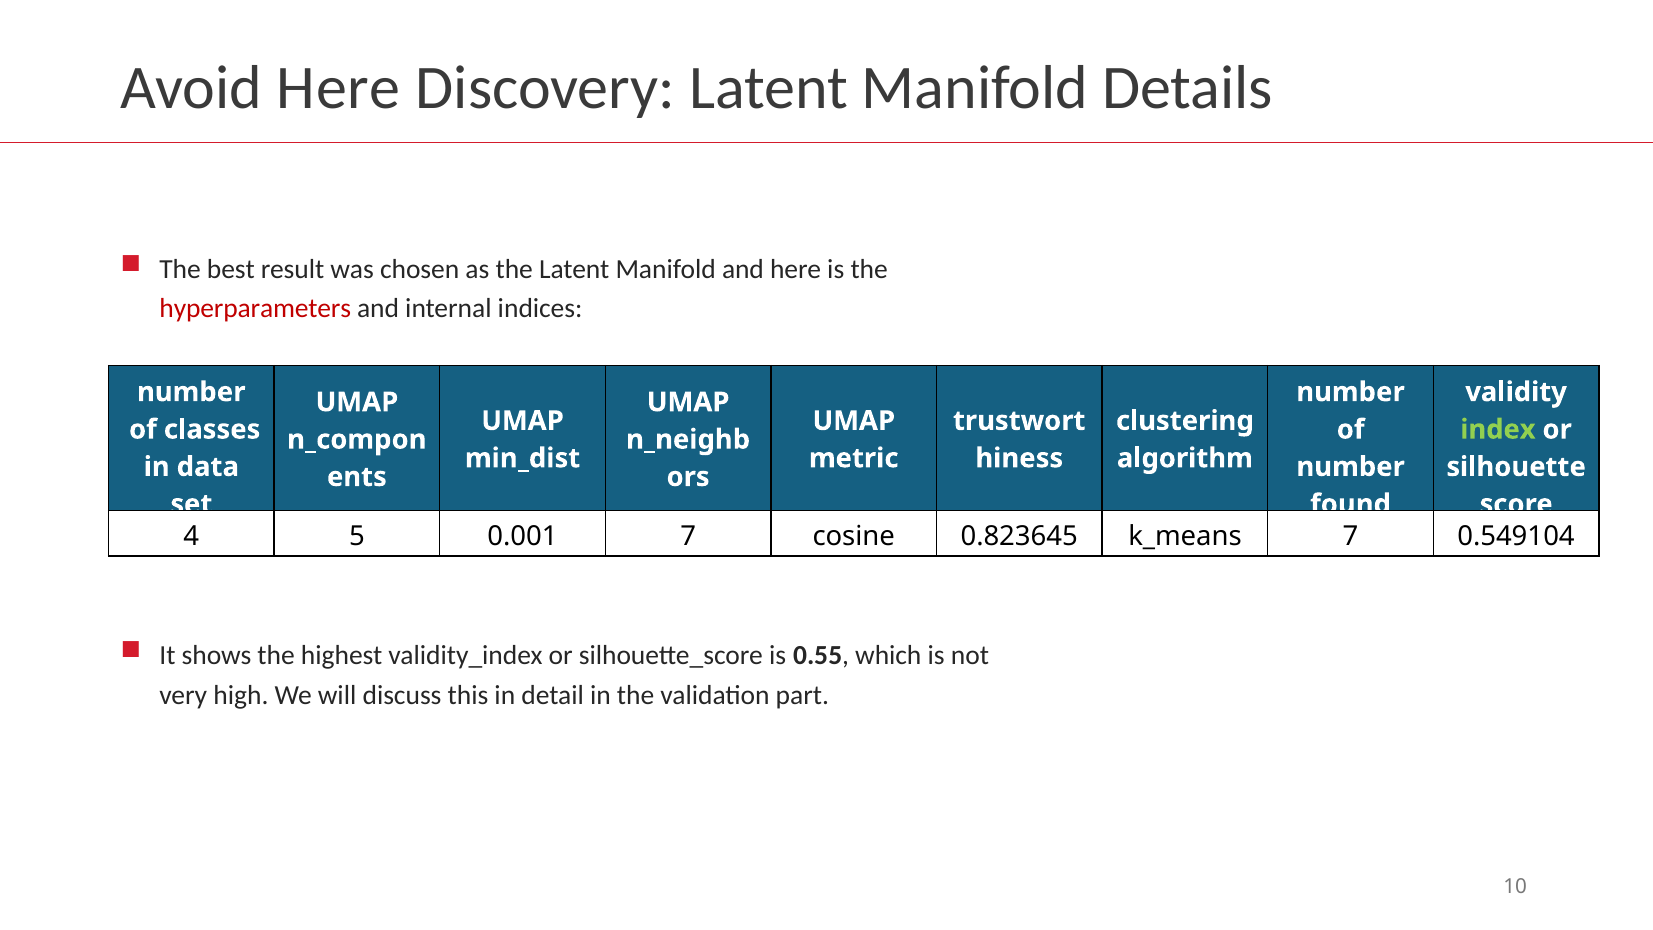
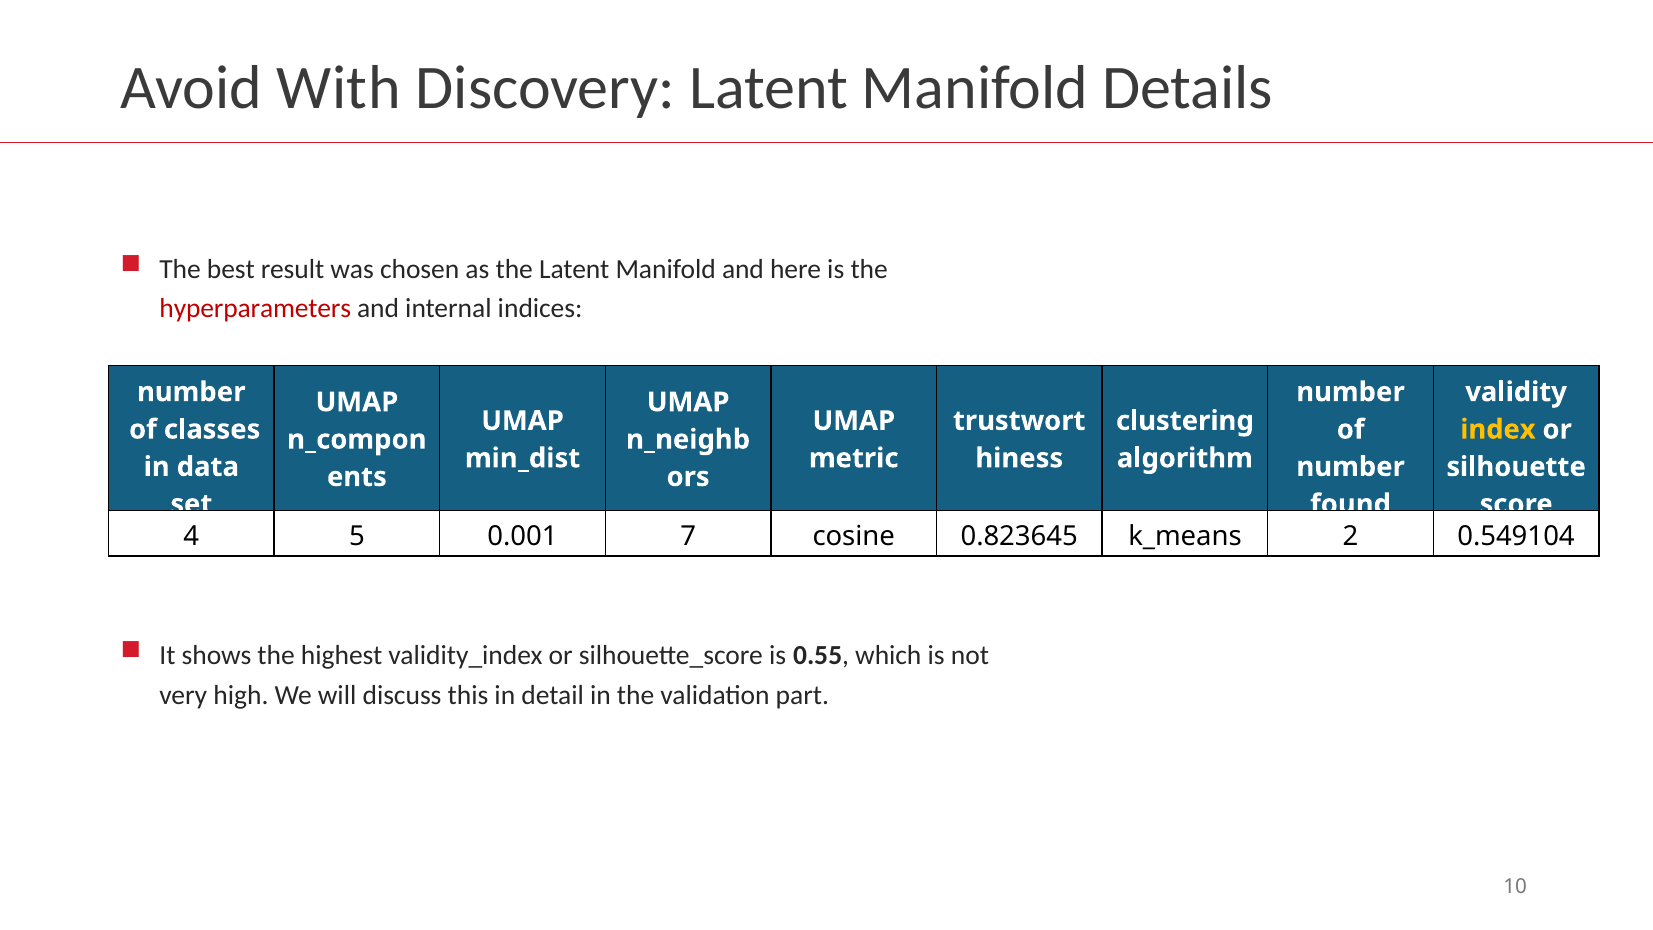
Avoid Here: Here -> With
index colour: light green -> yellow
7 at (1351, 537): 7 -> 2
